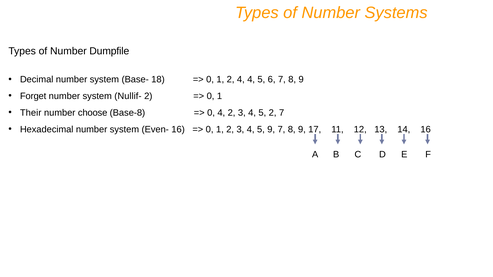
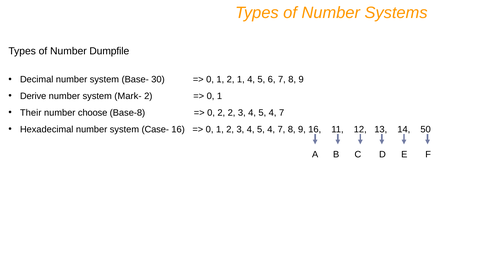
18: 18 -> 30
2 4: 4 -> 1
Forget: Forget -> Derive
Nullif-: Nullif- -> Mark-
0 4: 4 -> 2
2 at (273, 113): 2 -> 4
Even-: Even- -> Case-
9 at (271, 129): 9 -> 4
9 17: 17 -> 16
14 16: 16 -> 50
